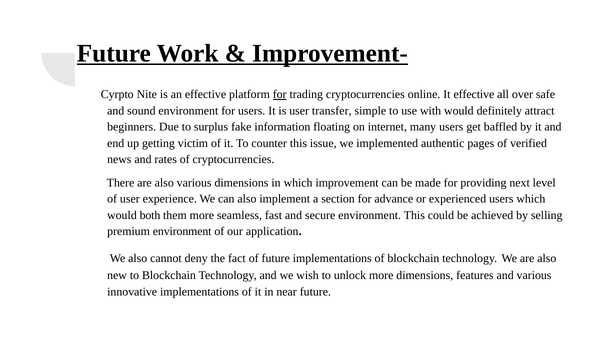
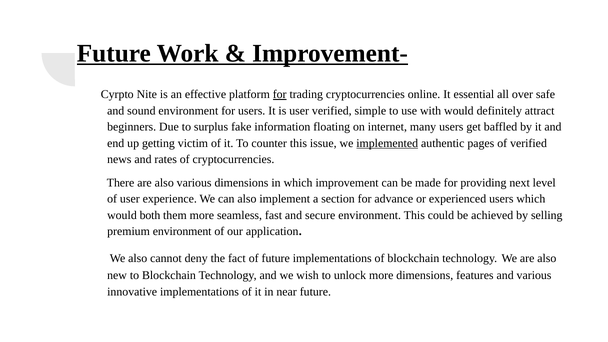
It effective: effective -> essential
user transfer: transfer -> verified
implemented underline: none -> present
